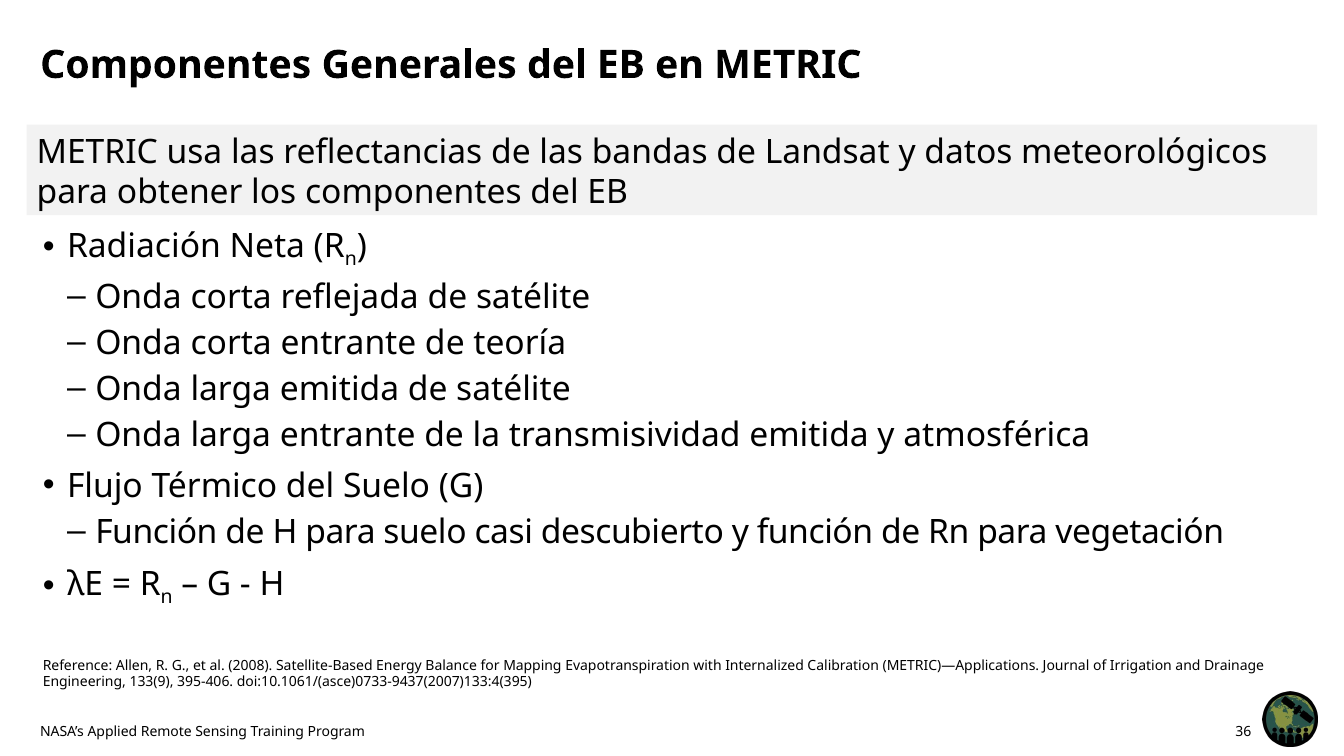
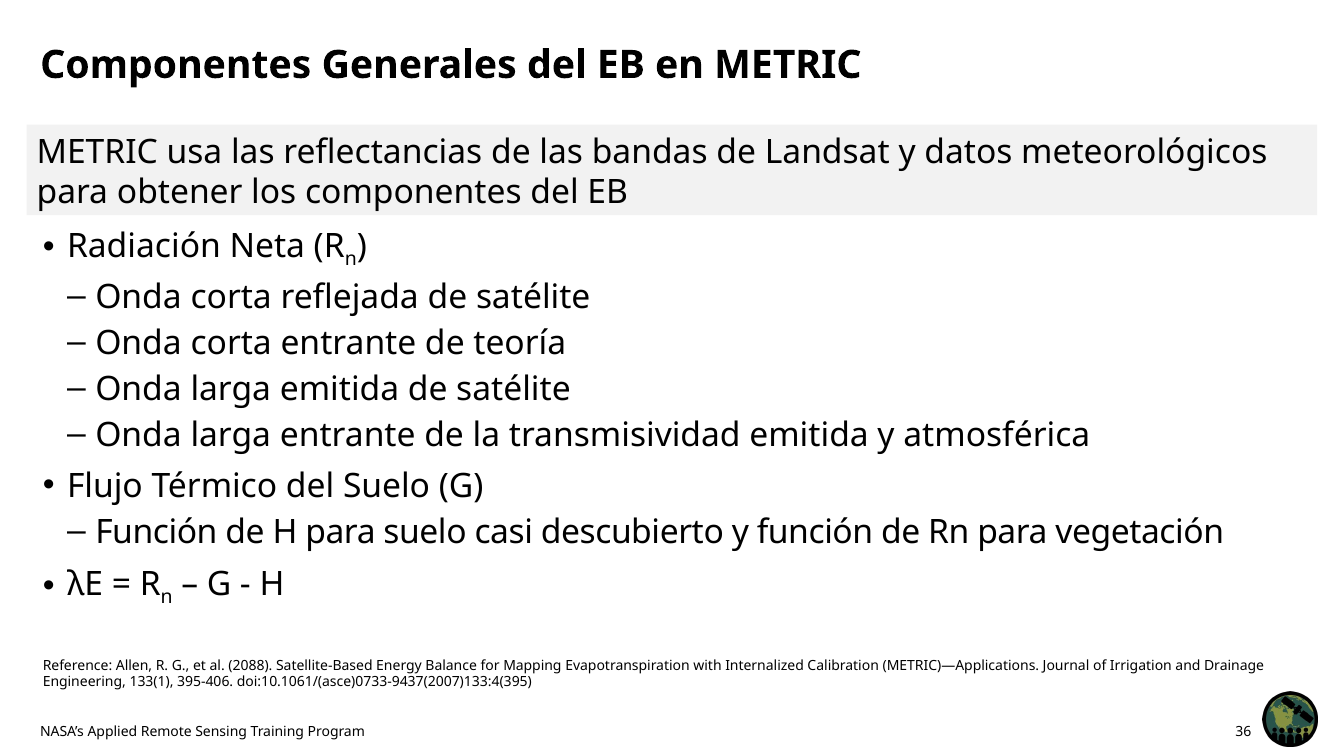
2008: 2008 -> 2088
133(9: 133(9 -> 133(1
